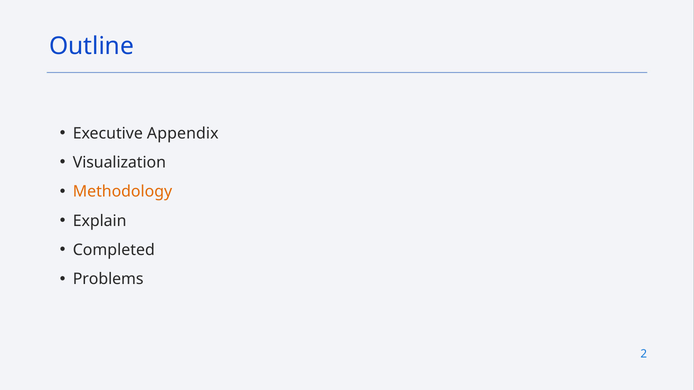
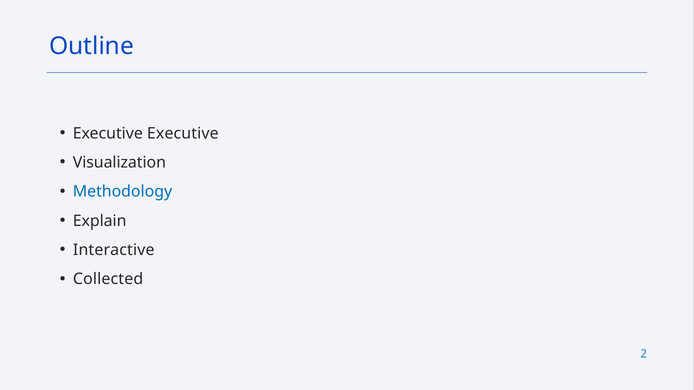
Executive Appendix: Appendix -> Executive
Methodology colour: orange -> blue
Completed: Completed -> Interactive
Problems: Problems -> Collected
